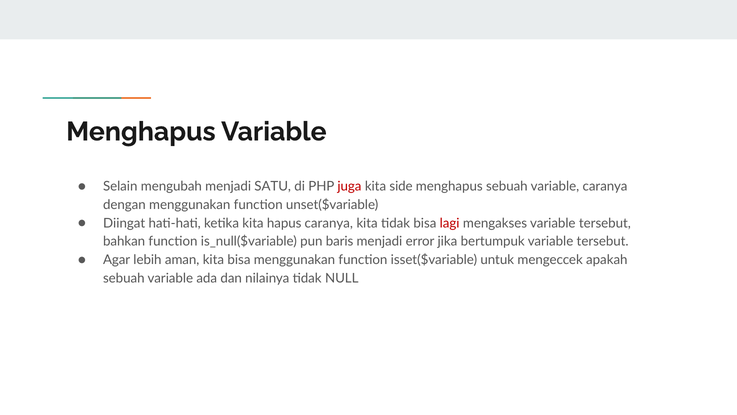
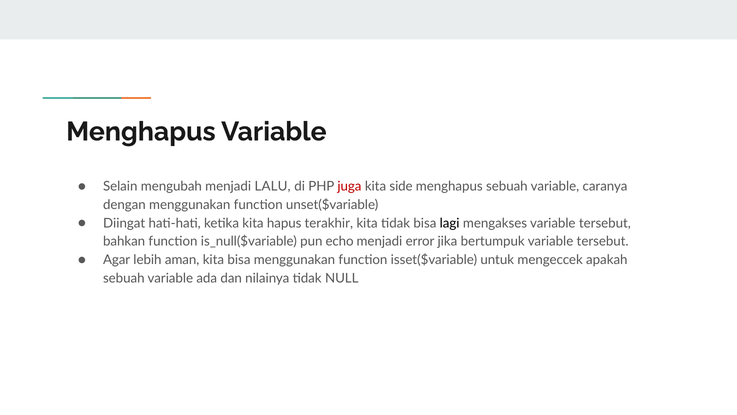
SATU: SATU -> LALU
hapus caranya: caranya -> terakhir
lagi colour: red -> black
baris: baris -> echo
